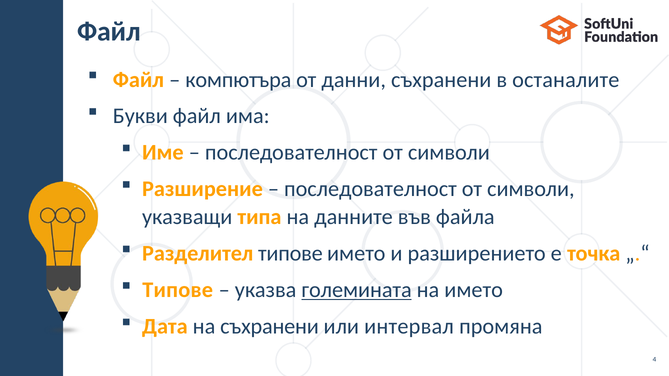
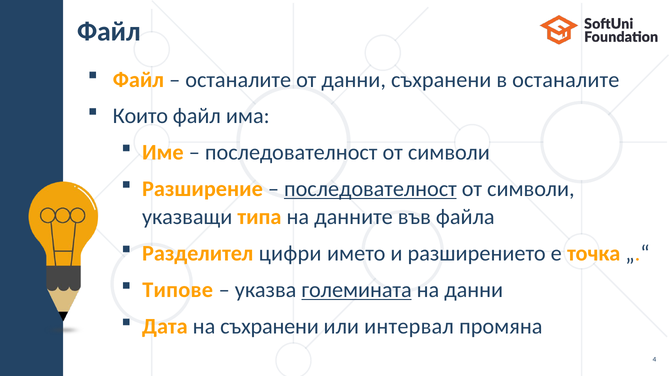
компютъра at (238, 80): компютъра -> останалите
Букви: Букви -> Които
последователност at (370, 189) underline: none -> present
Разделител типове: типове -> цифри
на името: името -> данни
